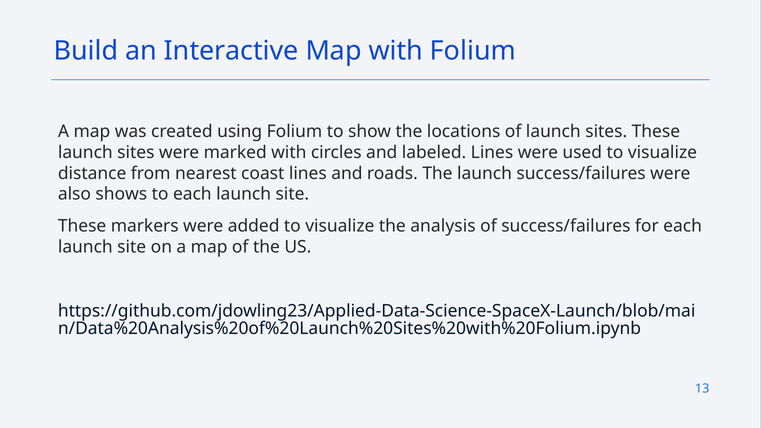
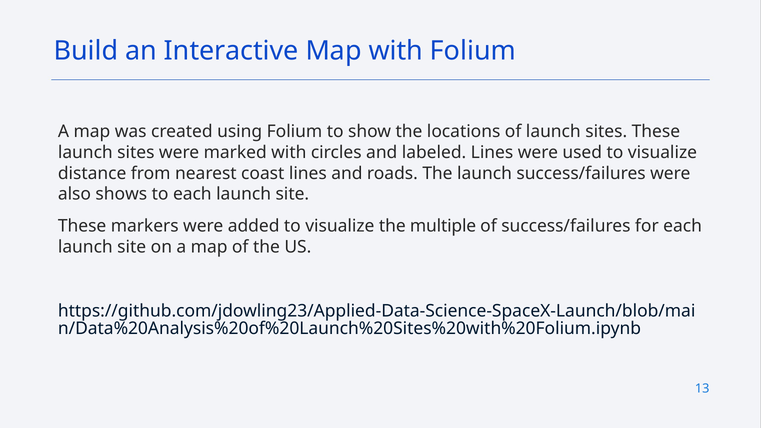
analysis: analysis -> multiple
